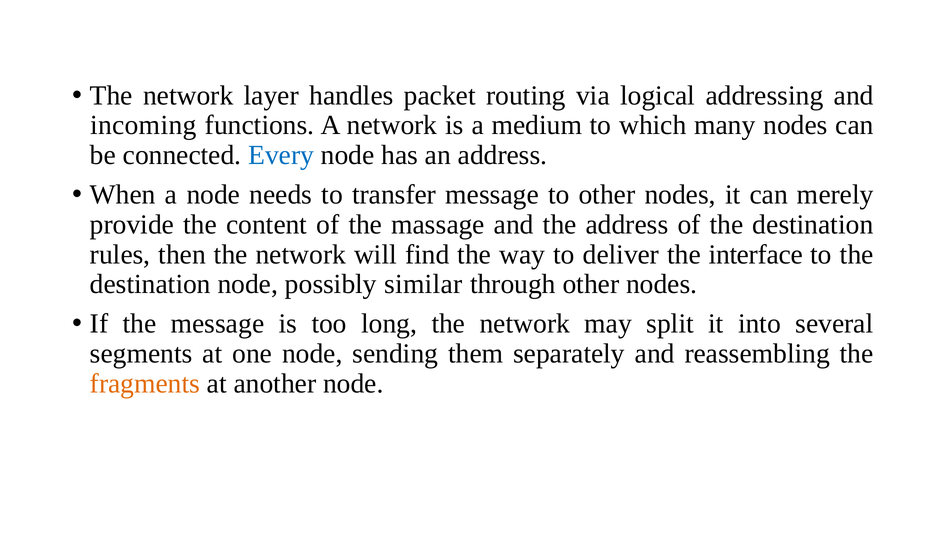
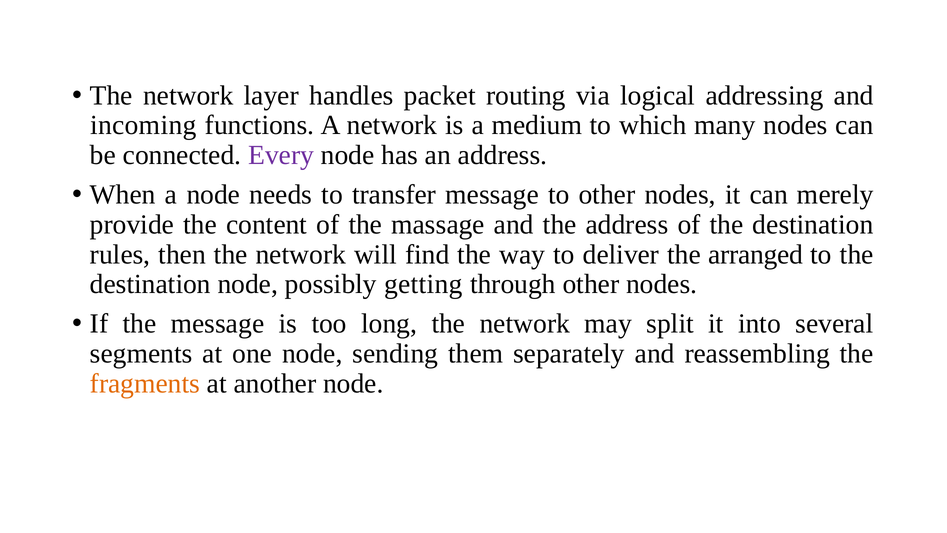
Every colour: blue -> purple
interface: interface -> arranged
similar: similar -> getting
